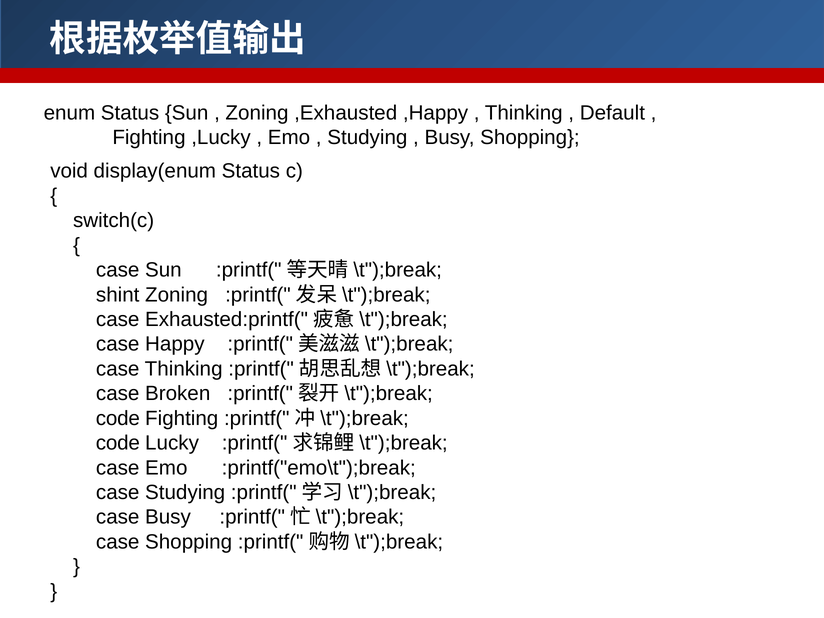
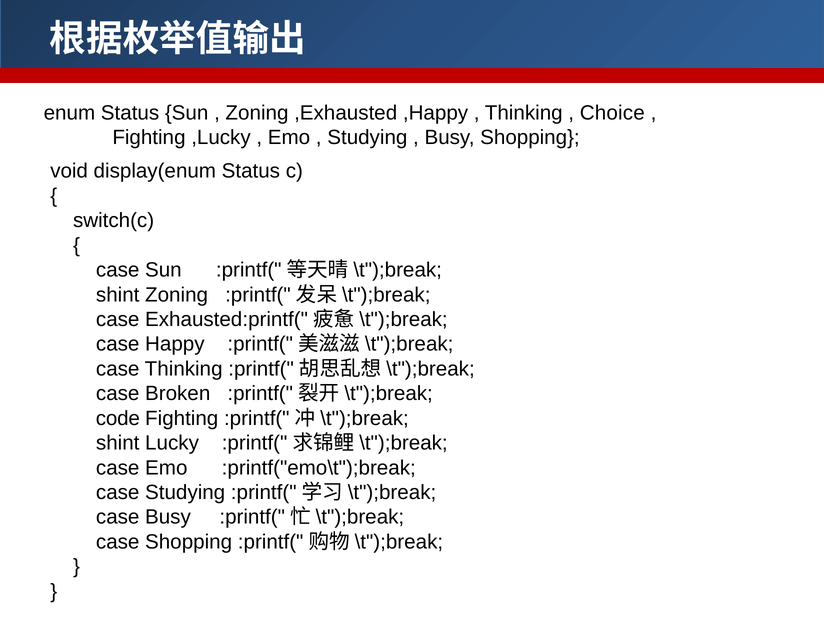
Default: Default -> Choice
code at (118, 443): code -> shint
